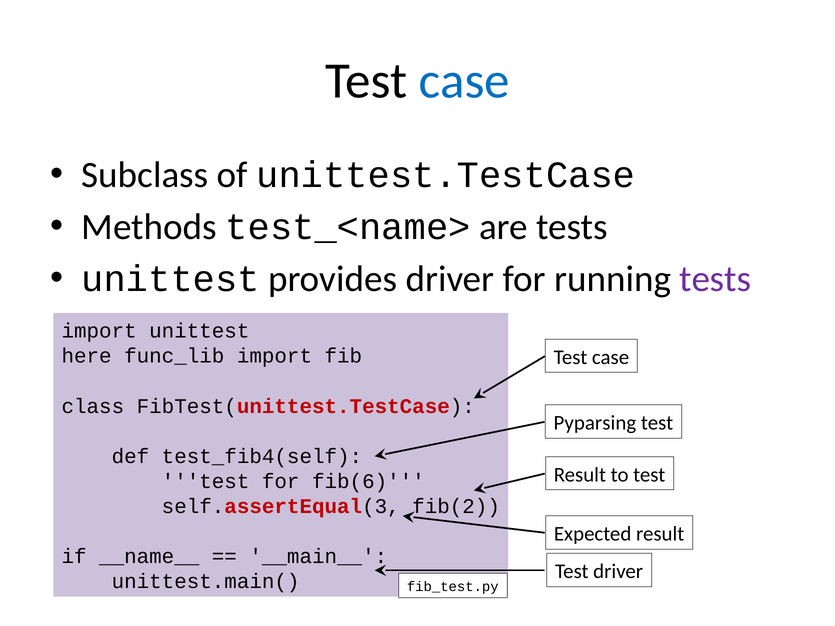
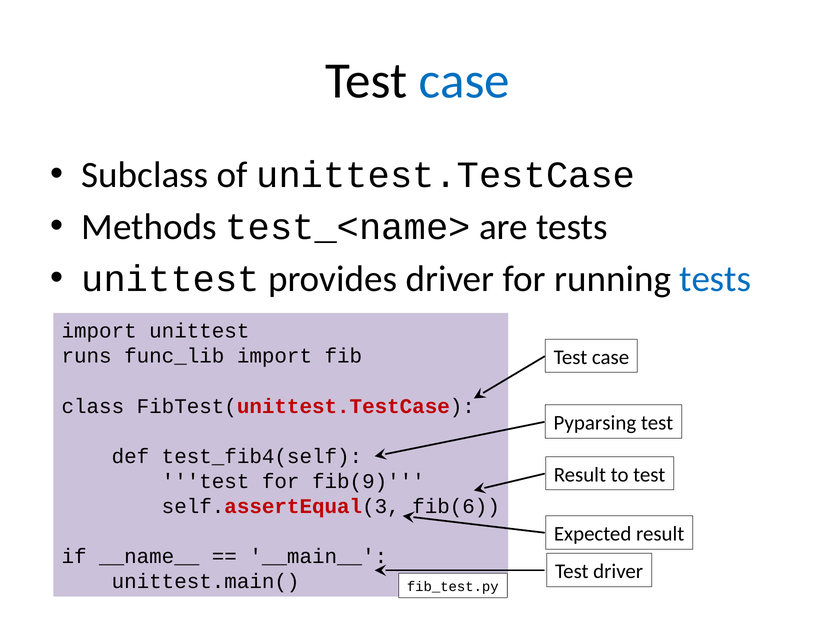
tests at (715, 279) colour: purple -> blue
here: here -> runs
fib(6: fib(6 -> fib(9
fib(2: fib(2 -> fib(6
